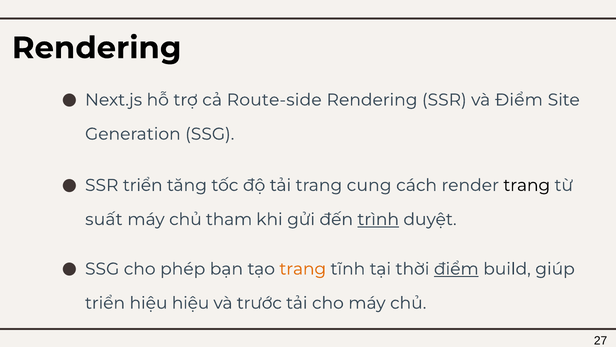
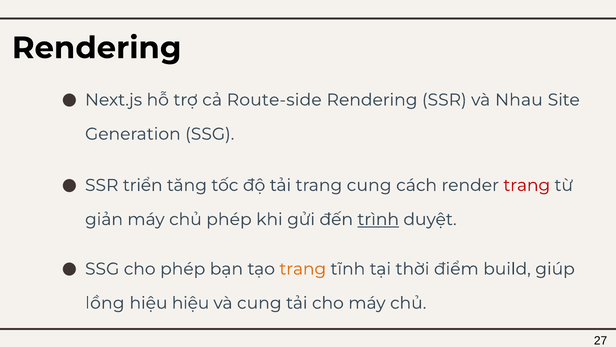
và Điểm: Điểm -> Nhau
trang at (527, 185) colour: black -> red
suất: suất -> giản
chủ tham: tham -> phép
điểm at (456, 269) underline: present -> none
triển at (105, 303): triển -> lồng
và trước: trước -> cung
